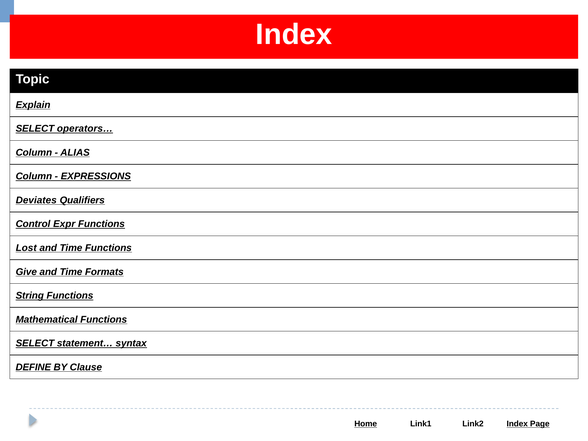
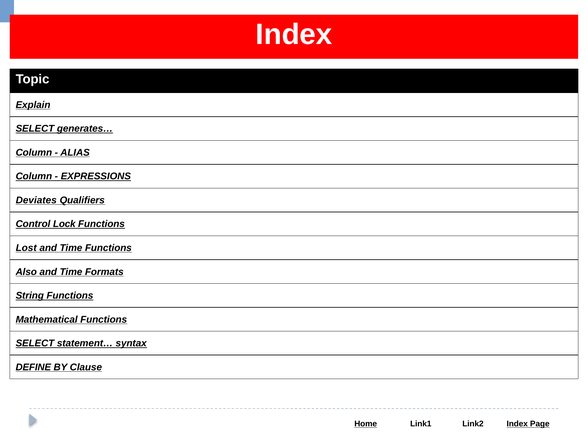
operators…: operators… -> generates…
Expr: Expr -> Lock
Give: Give -> Also
